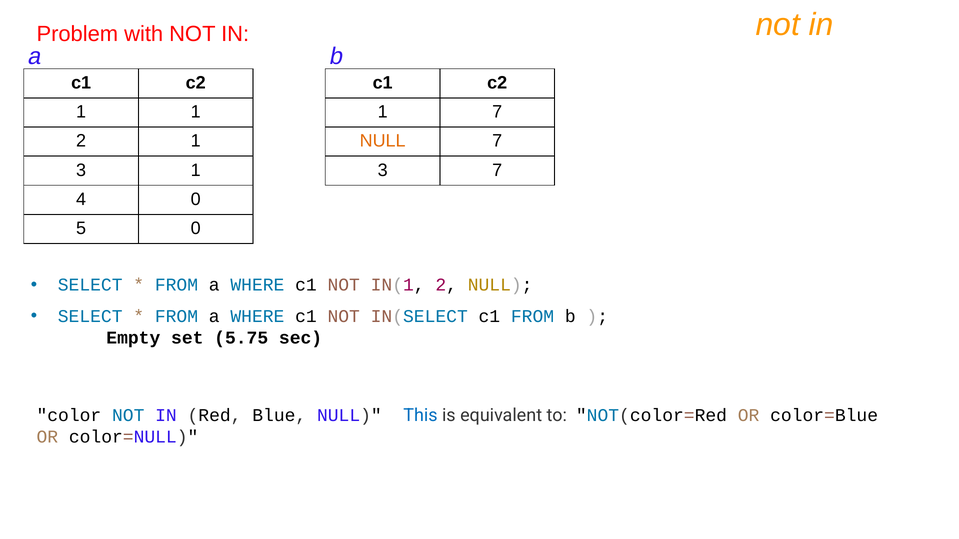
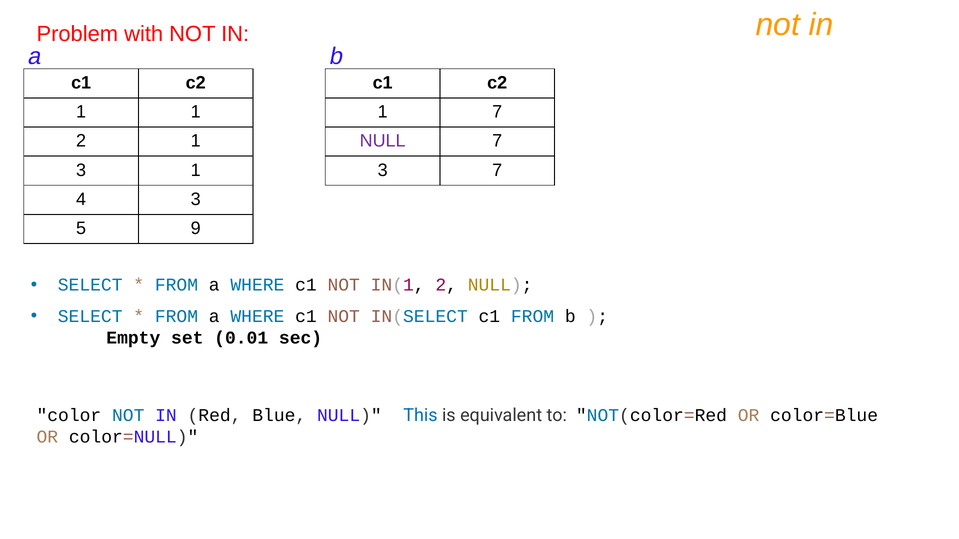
NULL at (383, 141) colour: orange -> purple
4 0: 0 -> 3
5 0: 0 -> 9
5.75: 5.75 -> 0.01
